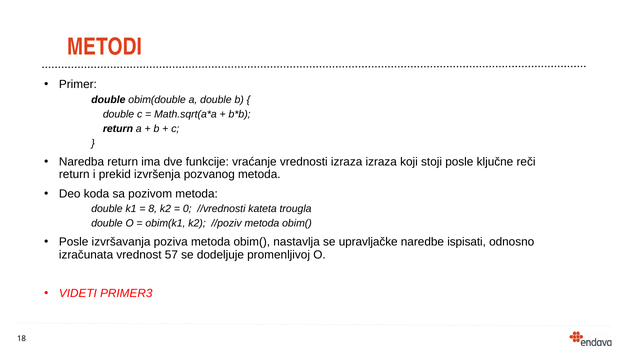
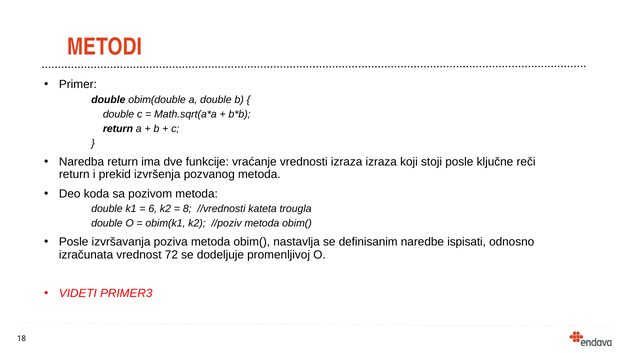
8: 8 -> 6
0: 0 -> 8
upravljačke: upravljačke -> definisanim
57: 57 -> 72
